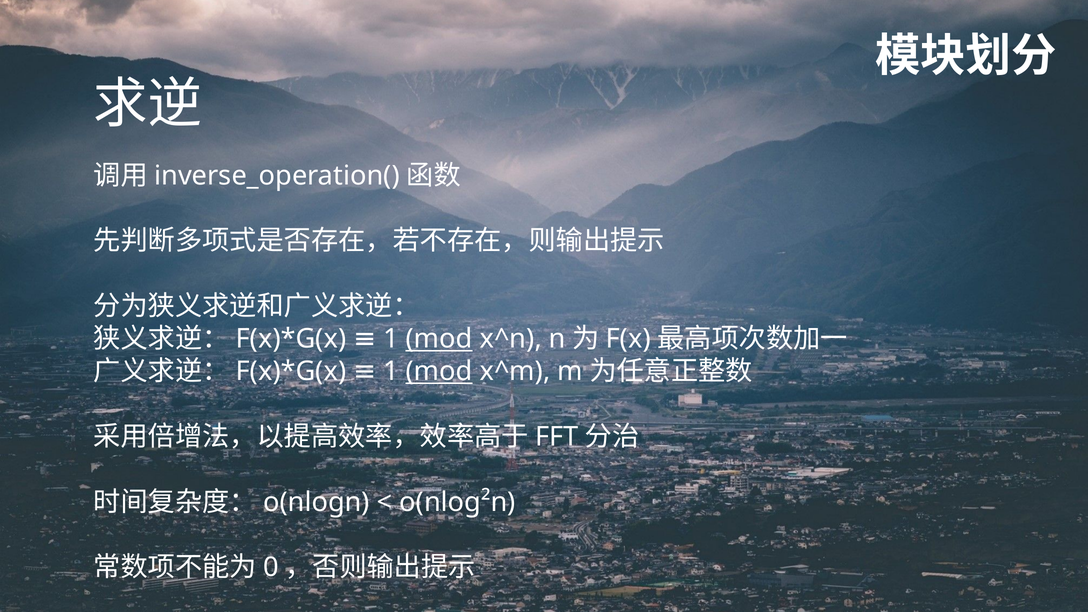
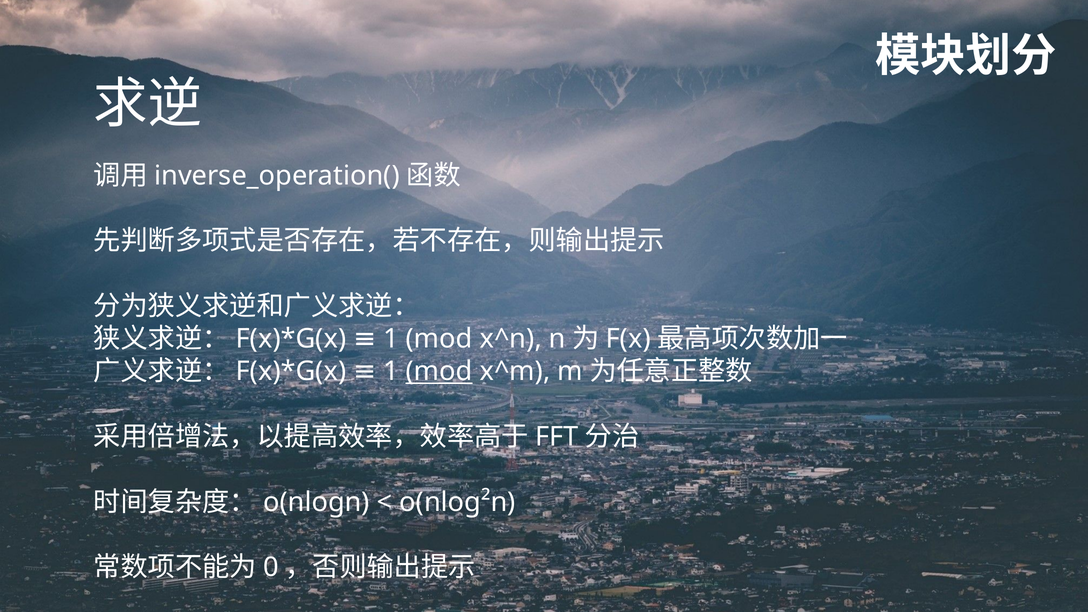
mod at (439, 339) underline: present -> none
